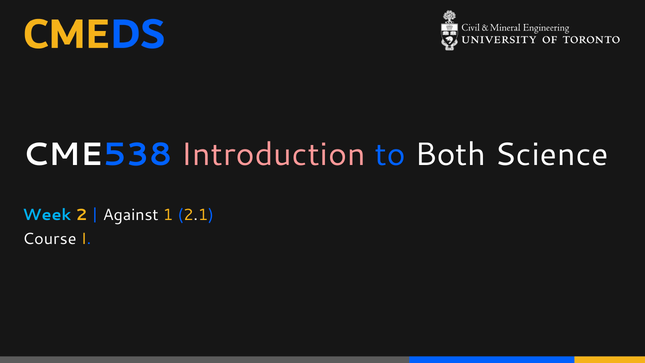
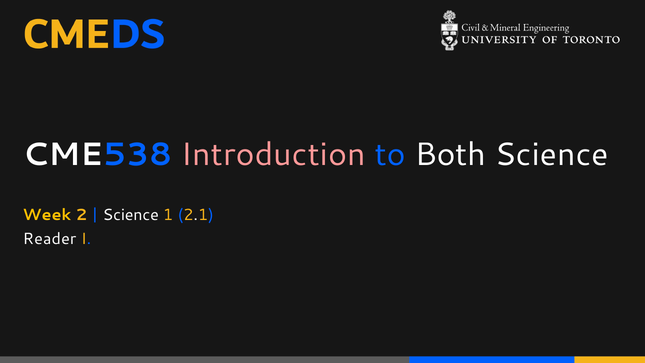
Week colour: light blue -> yellow
Against at (131, 215): Against -> Science
Course: Course -> Reader
